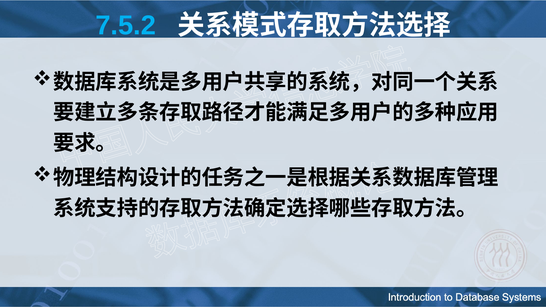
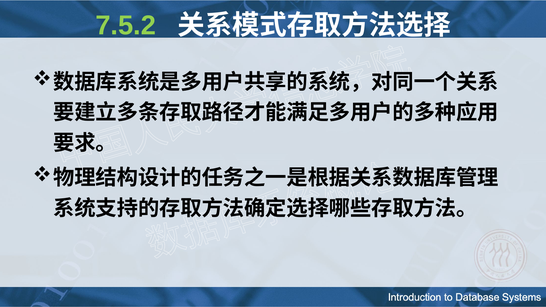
7.5.2 colour: light blue -> light green
